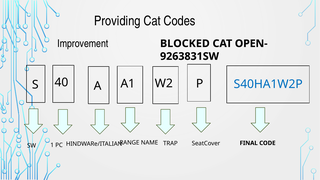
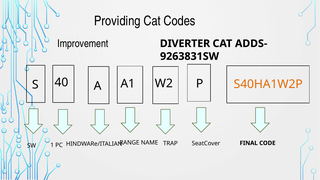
BLOCKED: BLOCKED -> DIVERTER
OPEN-: OPEN- -> ADDS-
S40HA1W2P colour: blue -> orange
